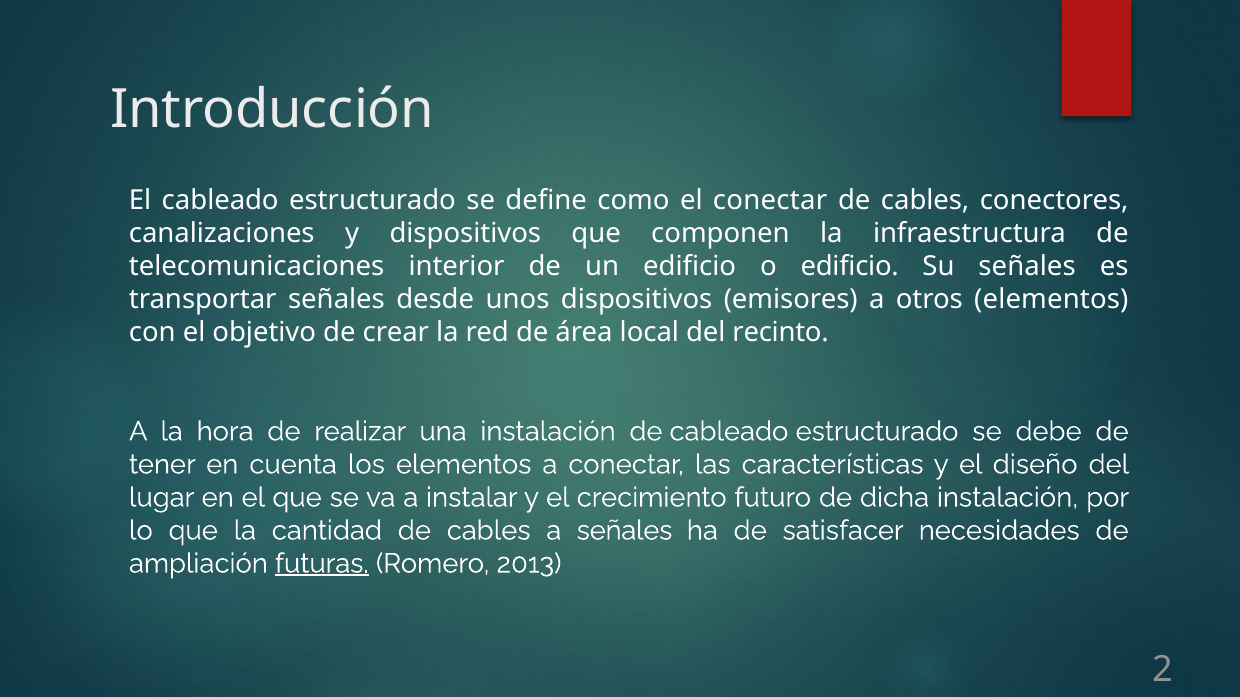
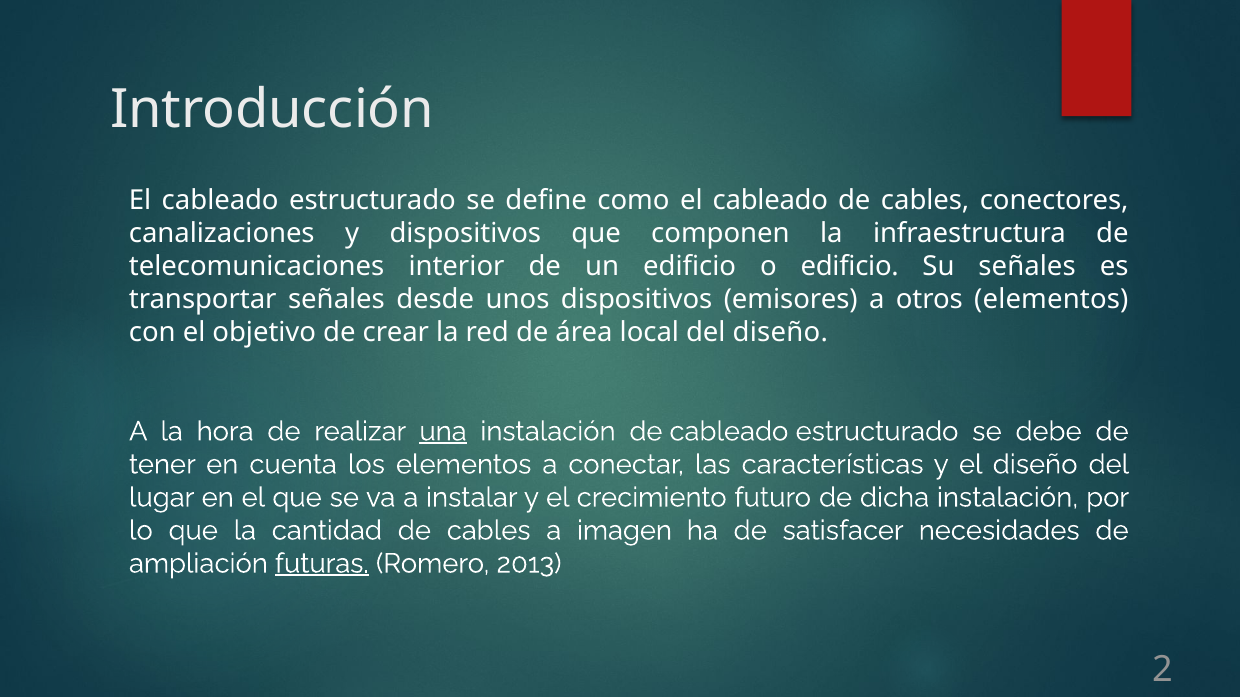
como el conectar: conectar -> cableado
del recinto: recinto -> diseño
una underline: none -> present
a señales: señales -> imagen
